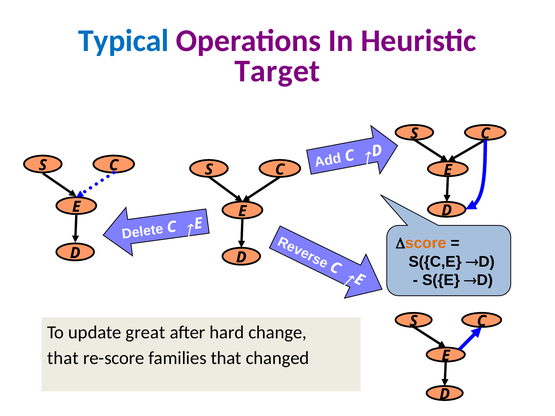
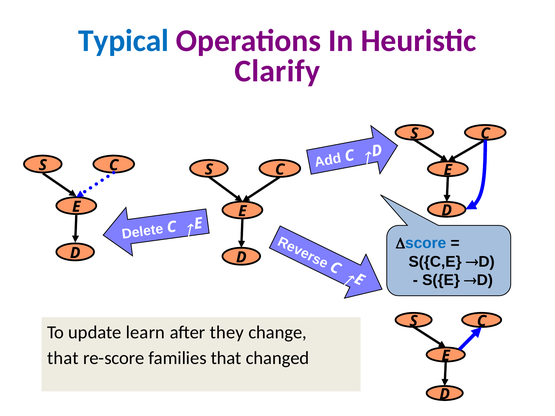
Target: Target -> Clarify
score colour: orange -> blue
great: great -> learn
hard: hard -> they
